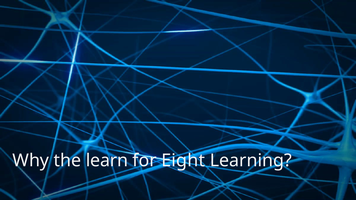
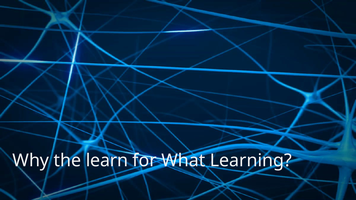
Eight: Eight -> What
